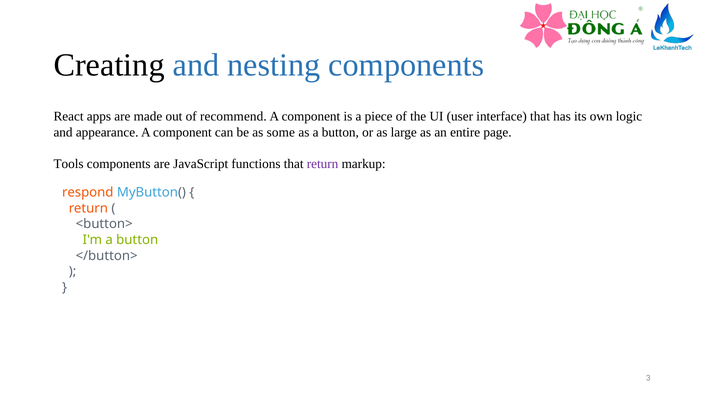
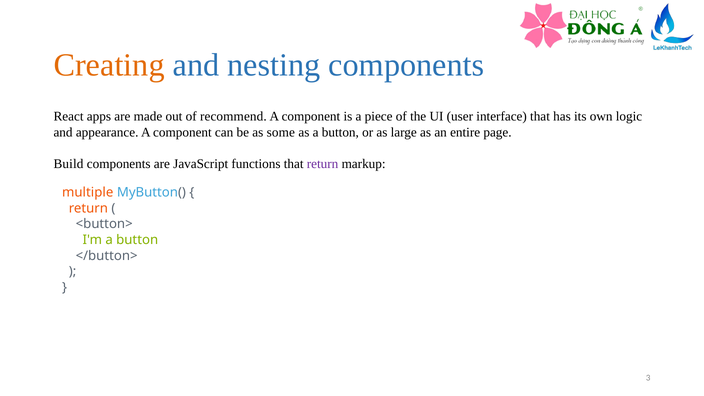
Creating colour: black -> orange
Tools: Tools -> Build
respond: respond -> multiple
